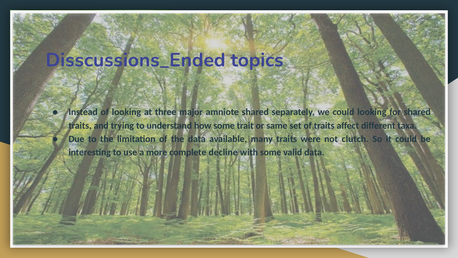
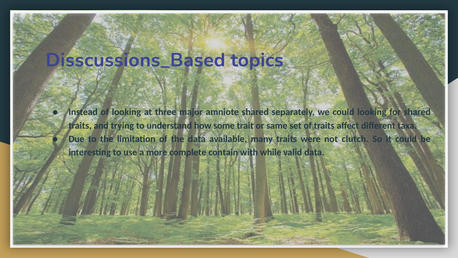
Disscussions_Ended: Disscussions_Ended -> Disscussions_Based
decline: decline -> contain
with some: some -> while
